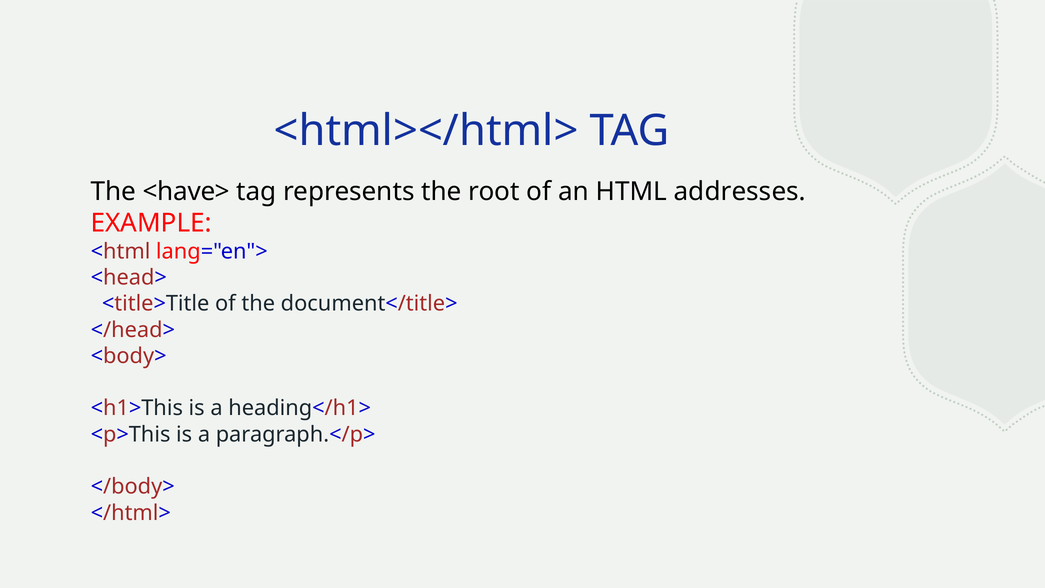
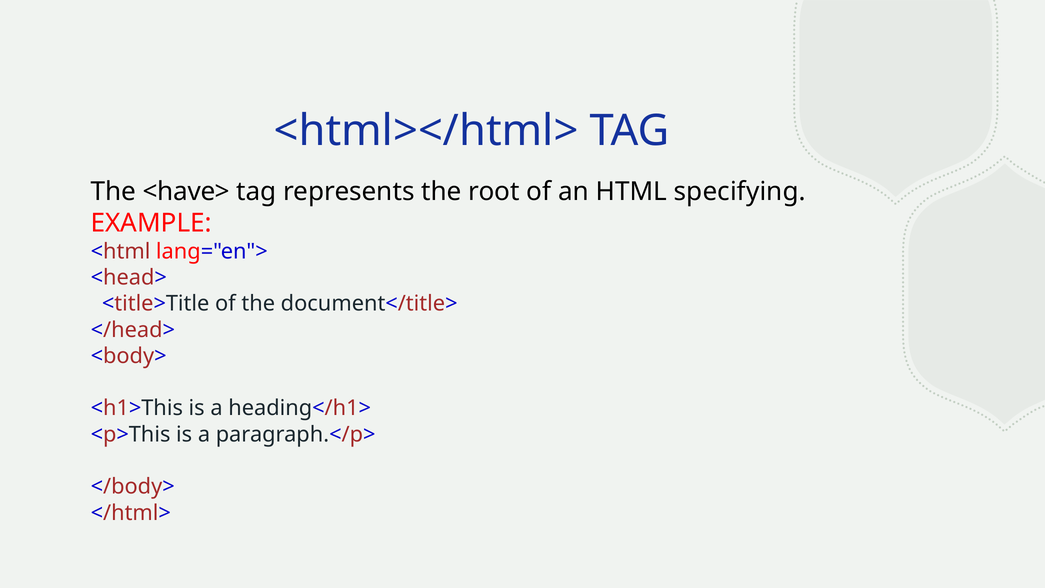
addresses: addresses -> specifying
